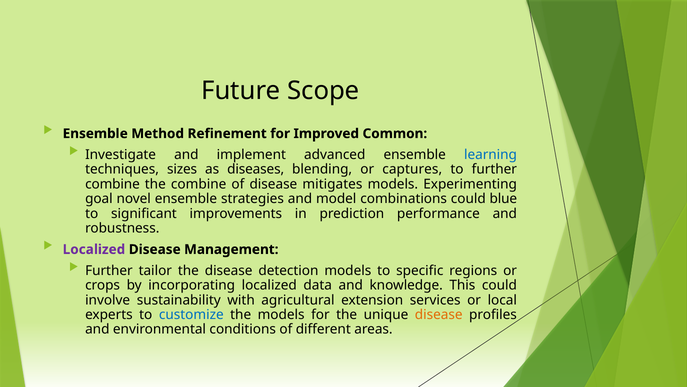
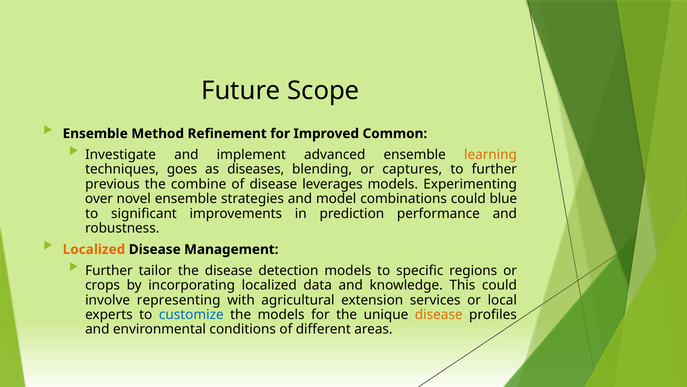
learning colour: blue -> orange
sizes: sizes -> goes
combine at (112, 184): combine -> previous
mitigates: mitigates -> leverages
goal: goal -> over
Localized at (94, 249) colour: purple -> orange
sustainability: sustainability -> representing
